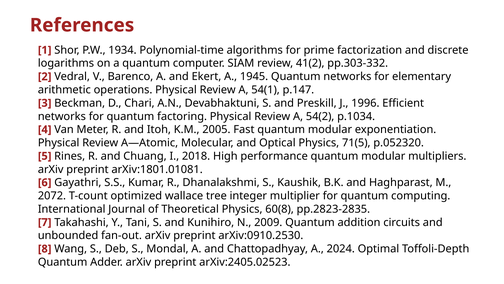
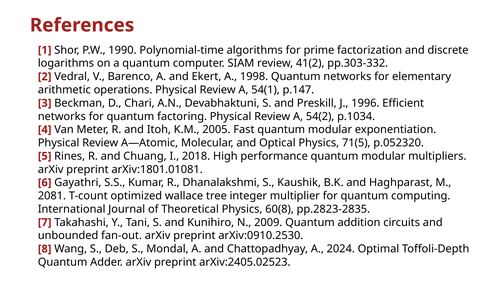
1934: 1934 -> 1990
1945: 1945 -> 1998
2072: 2072 -> 2081
